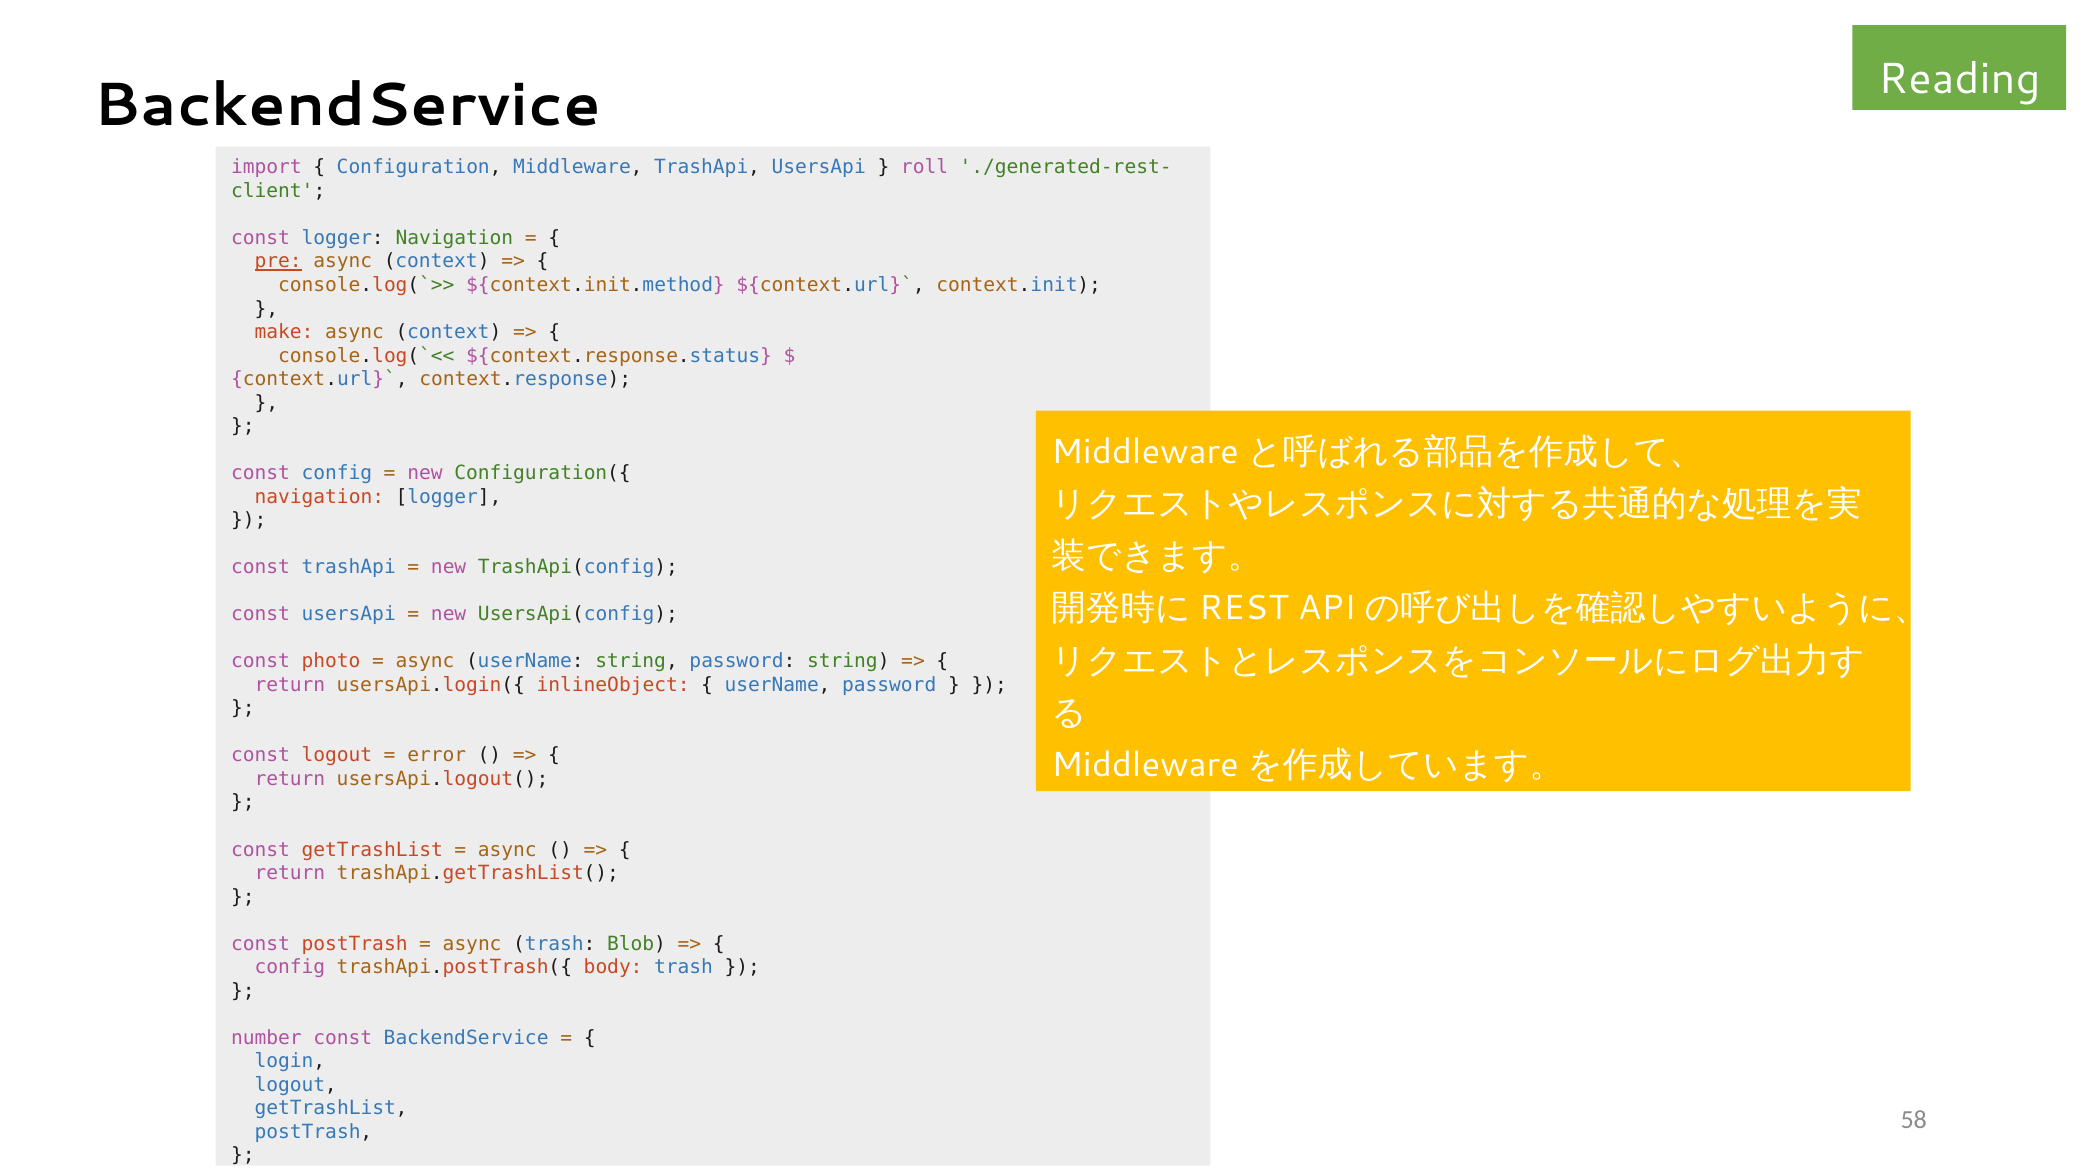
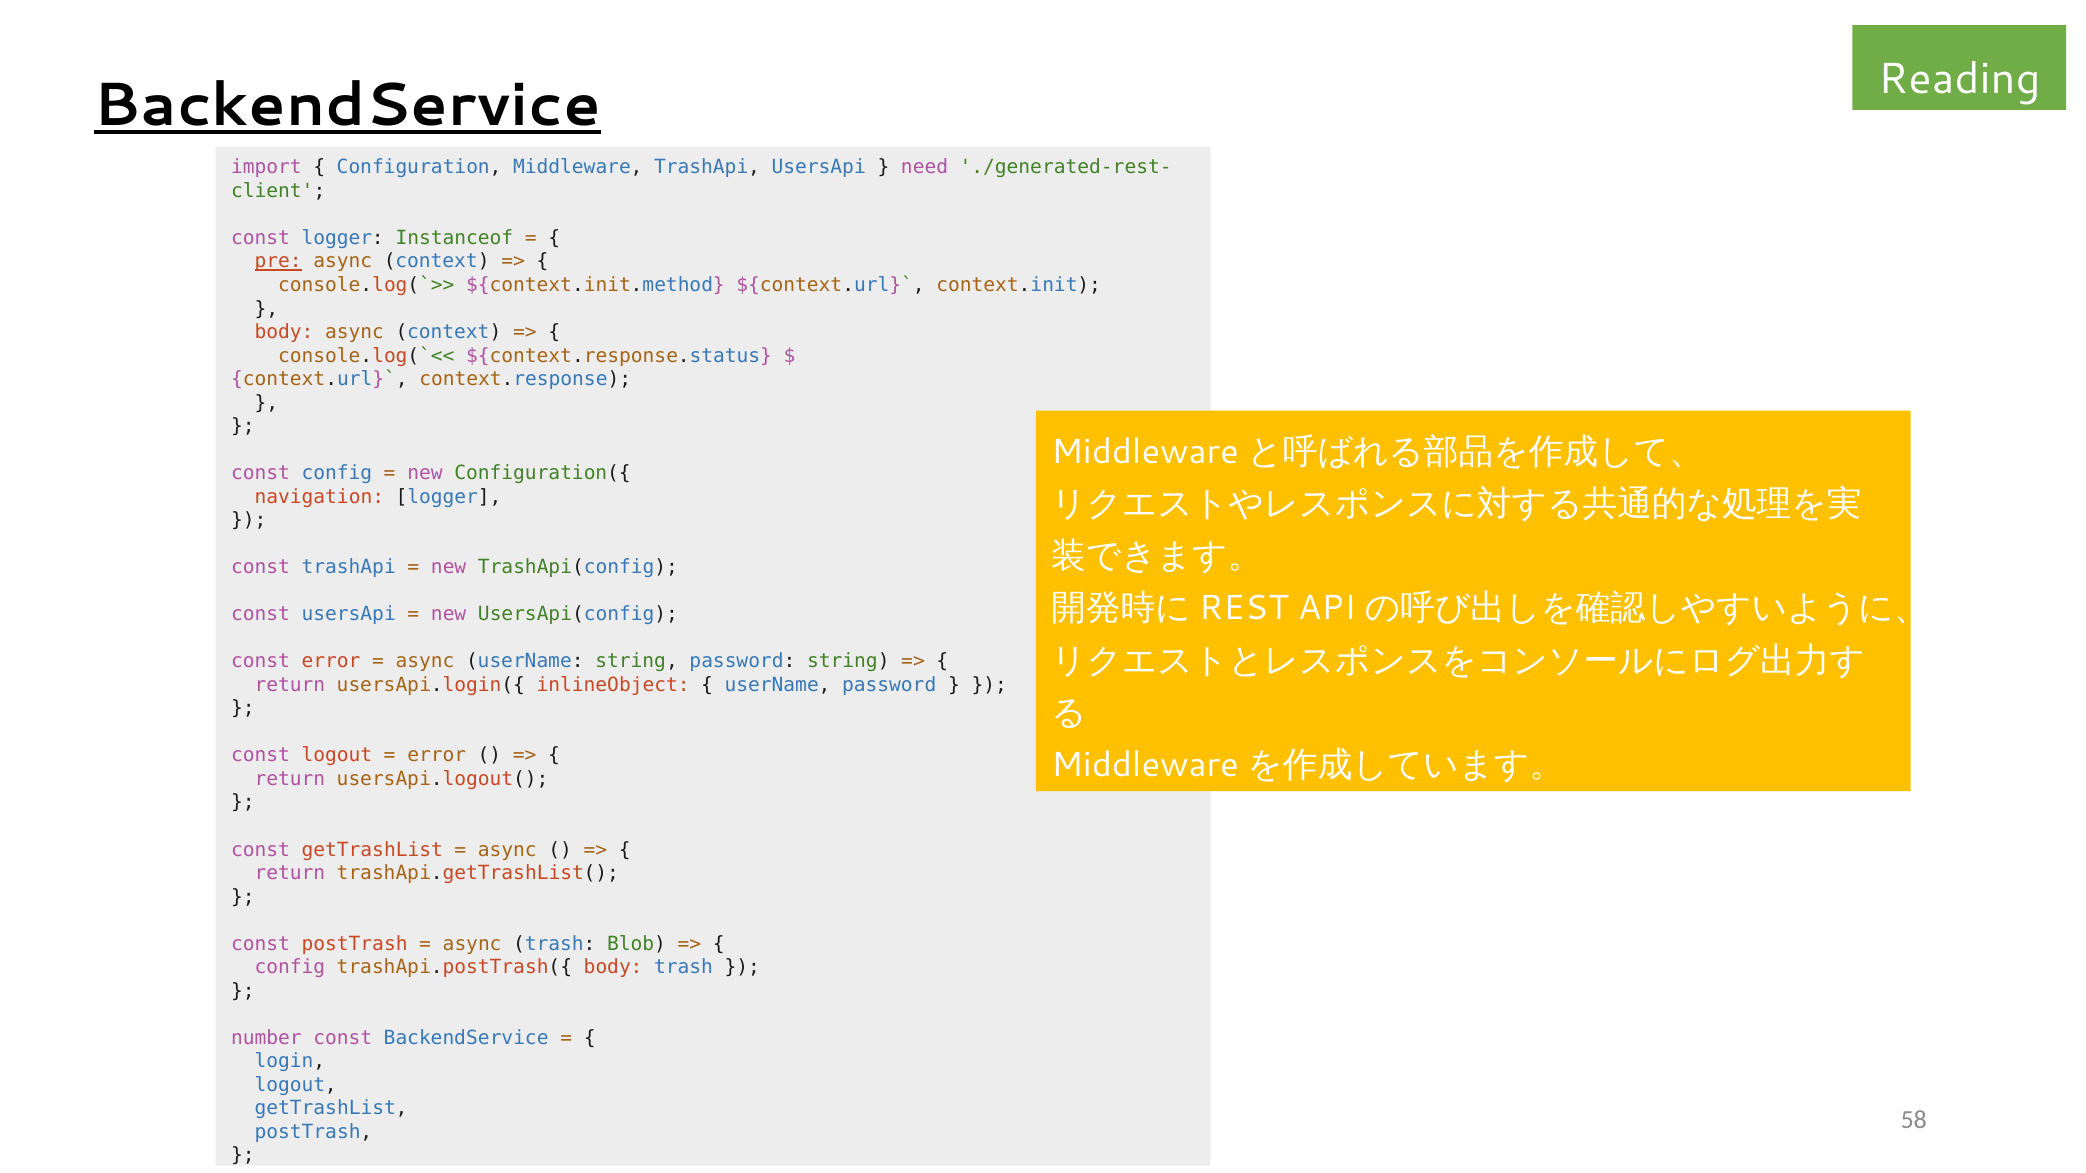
BackendService at (347, 106) underline: none -> present
roll: roll -> need
logger Navigation: Navigation -> Instanceof
make at (284, 332): make -> body
const photo: photo -> error
